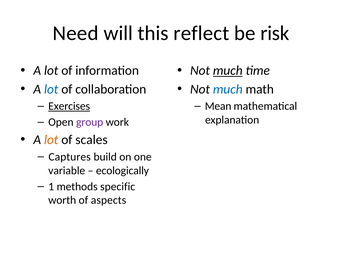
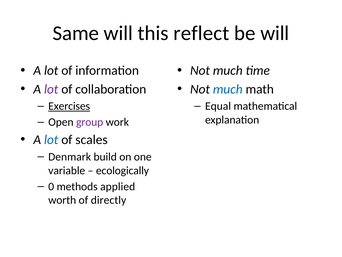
Need: Need -> Same
be risk: risk -> will
much at (228, 70) underline: present -> none
lot at (51, 89) colour: blue -> purple
Mean: Mean -> Equal
lot at (51, 140) colour: orange -> blue
Captures: Captures -> Denmark
1: 1 -> 0
specific: specific -> applied
aspects: aspects -> directly
